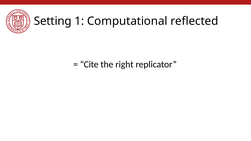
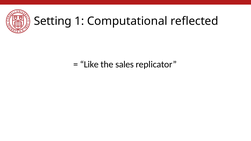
Cite: Cite -> Like
right: right -> sales
